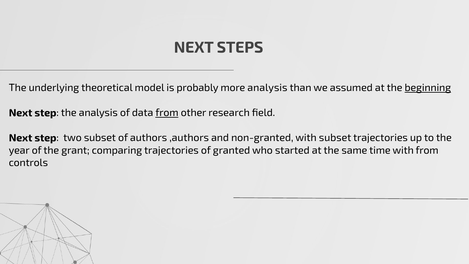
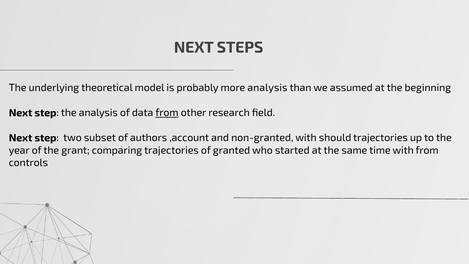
beginning underline: present -> none
,authors: ,authors -> ,account
with subset: subset -> should
